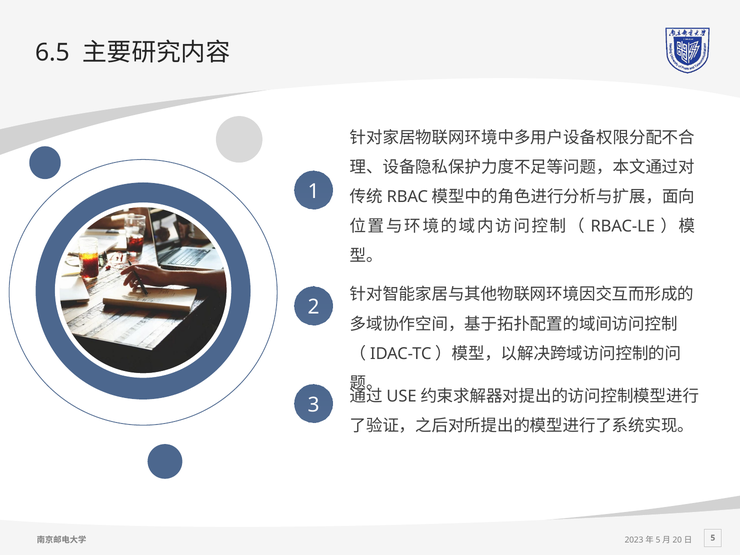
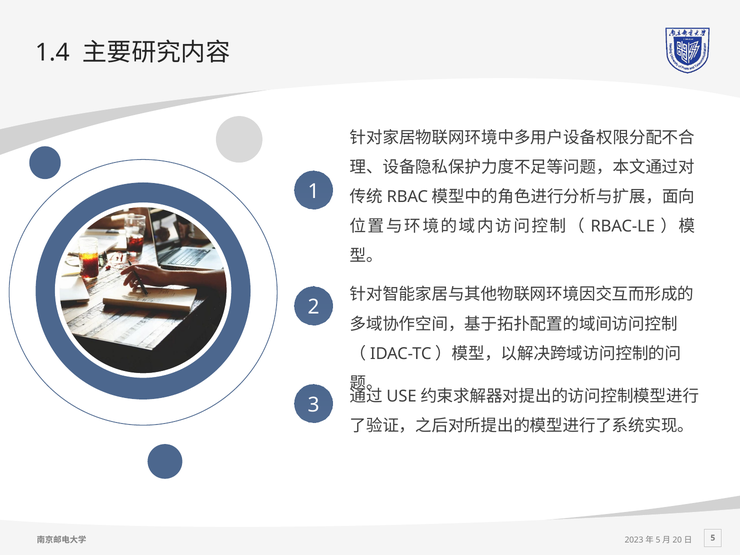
6.5: 6.5 -> 1.4
